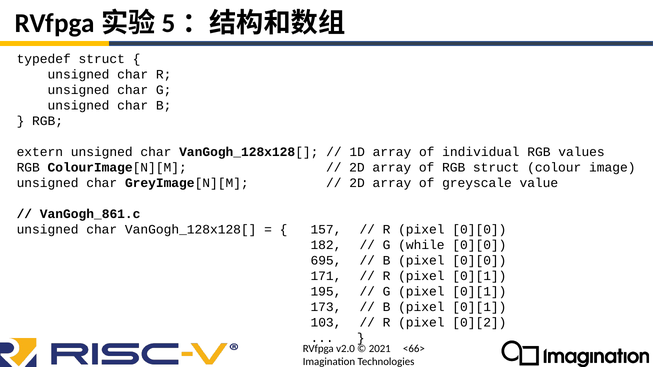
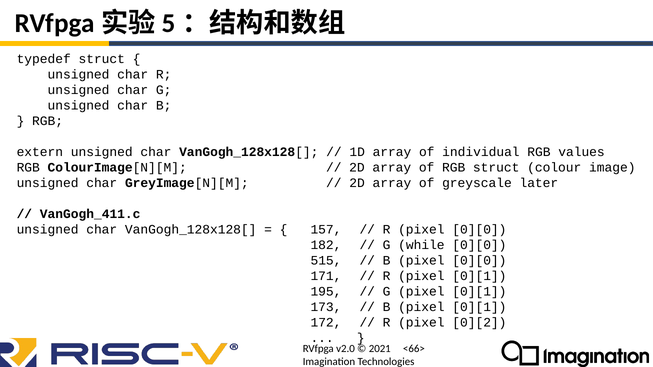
value: value -> later
VanGogh_861.c: VanGogh_861.c -> VanGogh_411.c
695: 695 -> 515
103: 103 -> 172
